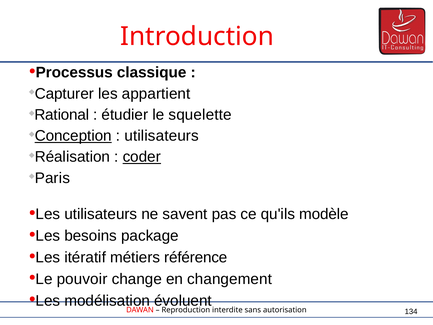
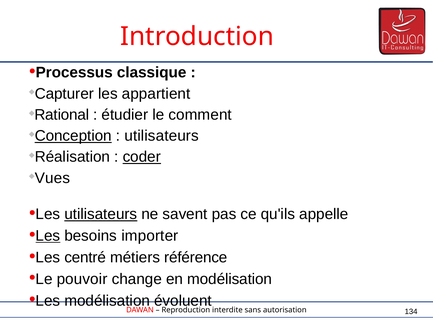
squelette: squelette -> comment
Paris: Paris -> Vues
utilisateurs at (101, 214) underline: none -> present
modèle: modèle -> appelle
Les at (48, 236) underline: none -> present
package: package -> importer
itératif: itératif -> centré
en changement: changement -> modélisation
